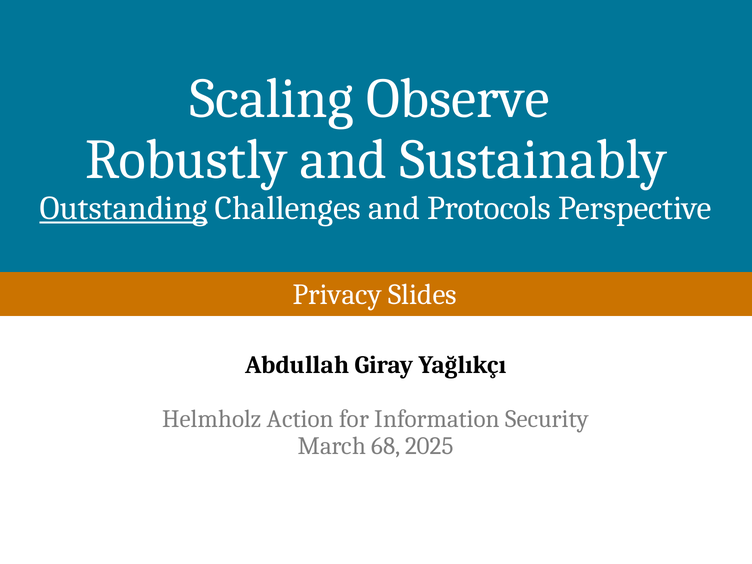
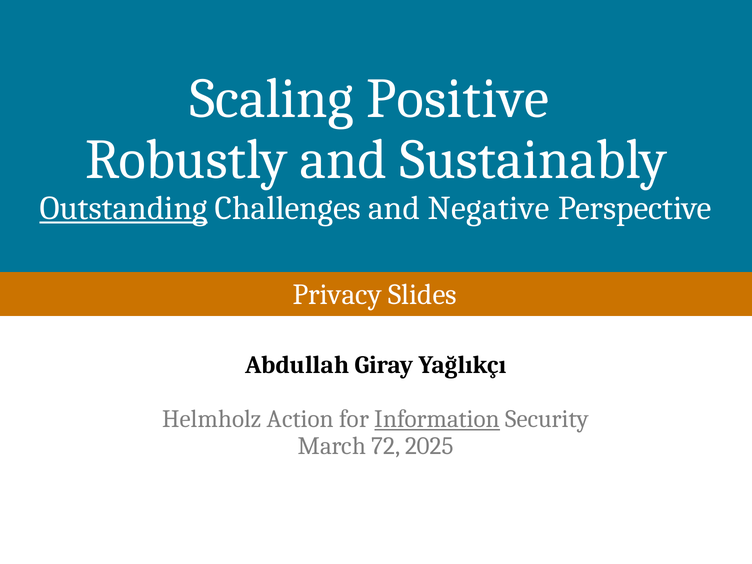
Observe: Observe -> Positive
Protocols: Protocols -> Negative
Information underline: none -> present
68: 68 -> 72
